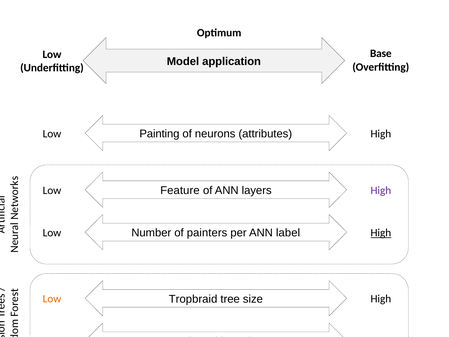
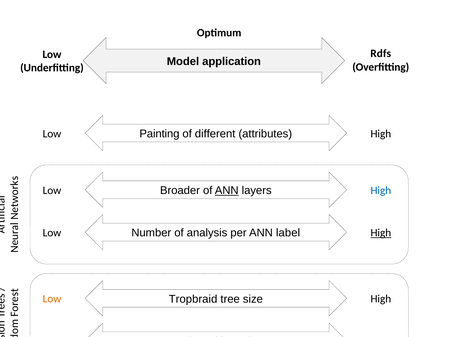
Base: Base -> Rdfs
neurons: neurons -> different
Feature: Feature -> Broader
ANN at (227, 190) underline: none -> present
High at (381, 190) colour: purple -> blue
painters: painters -> analysis
